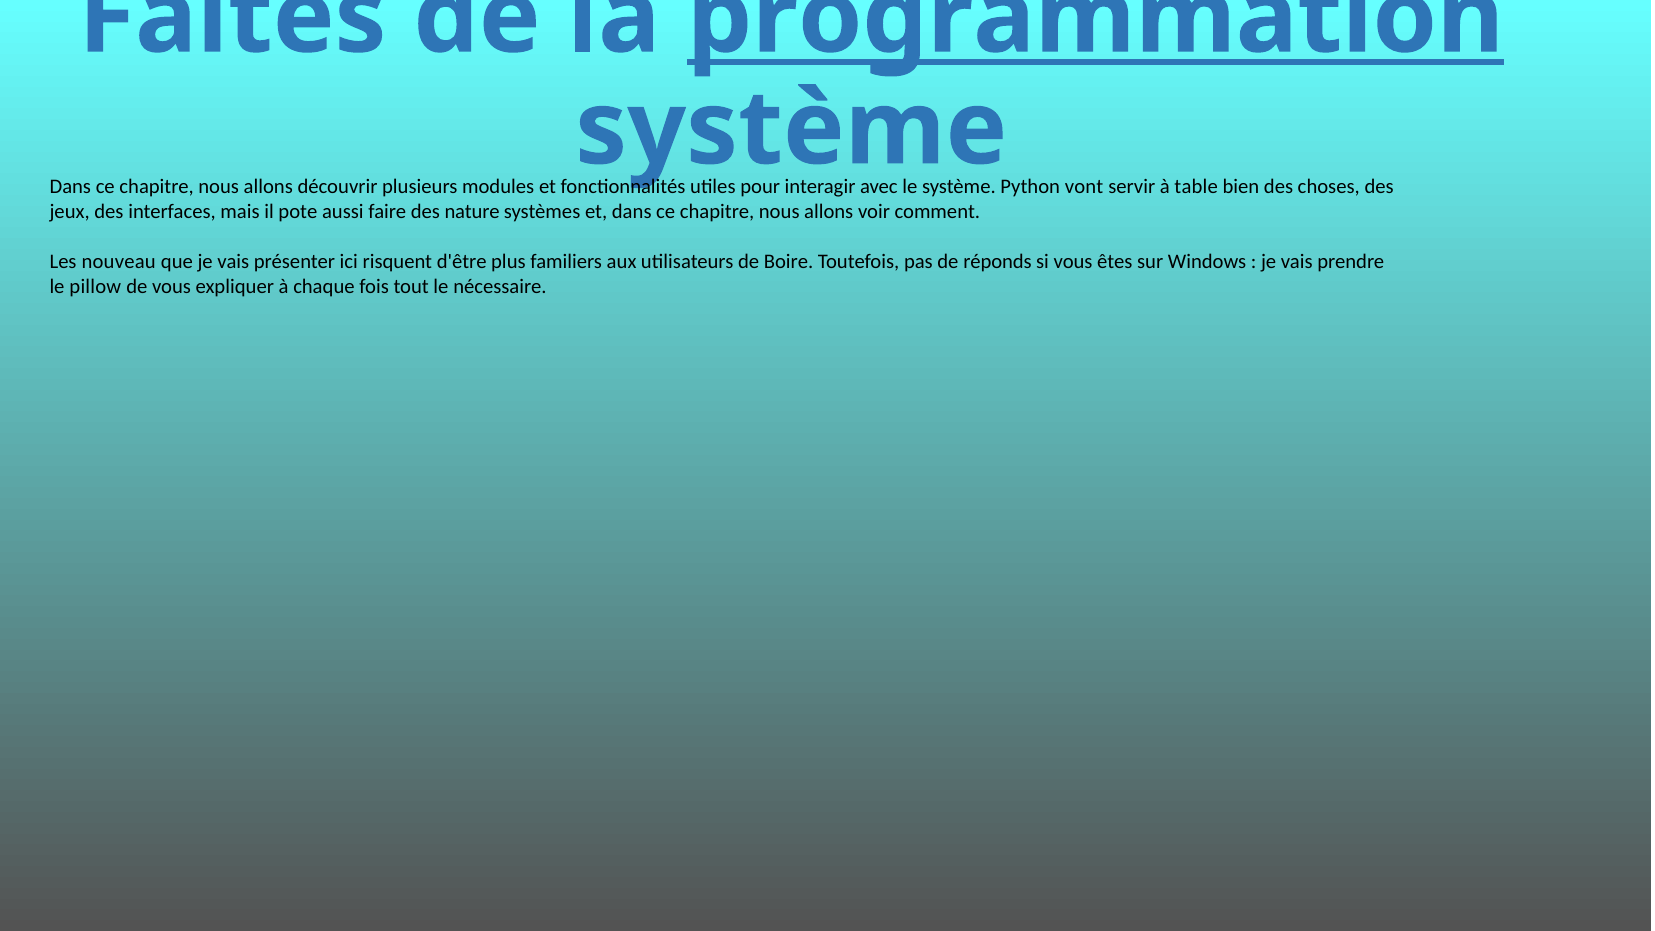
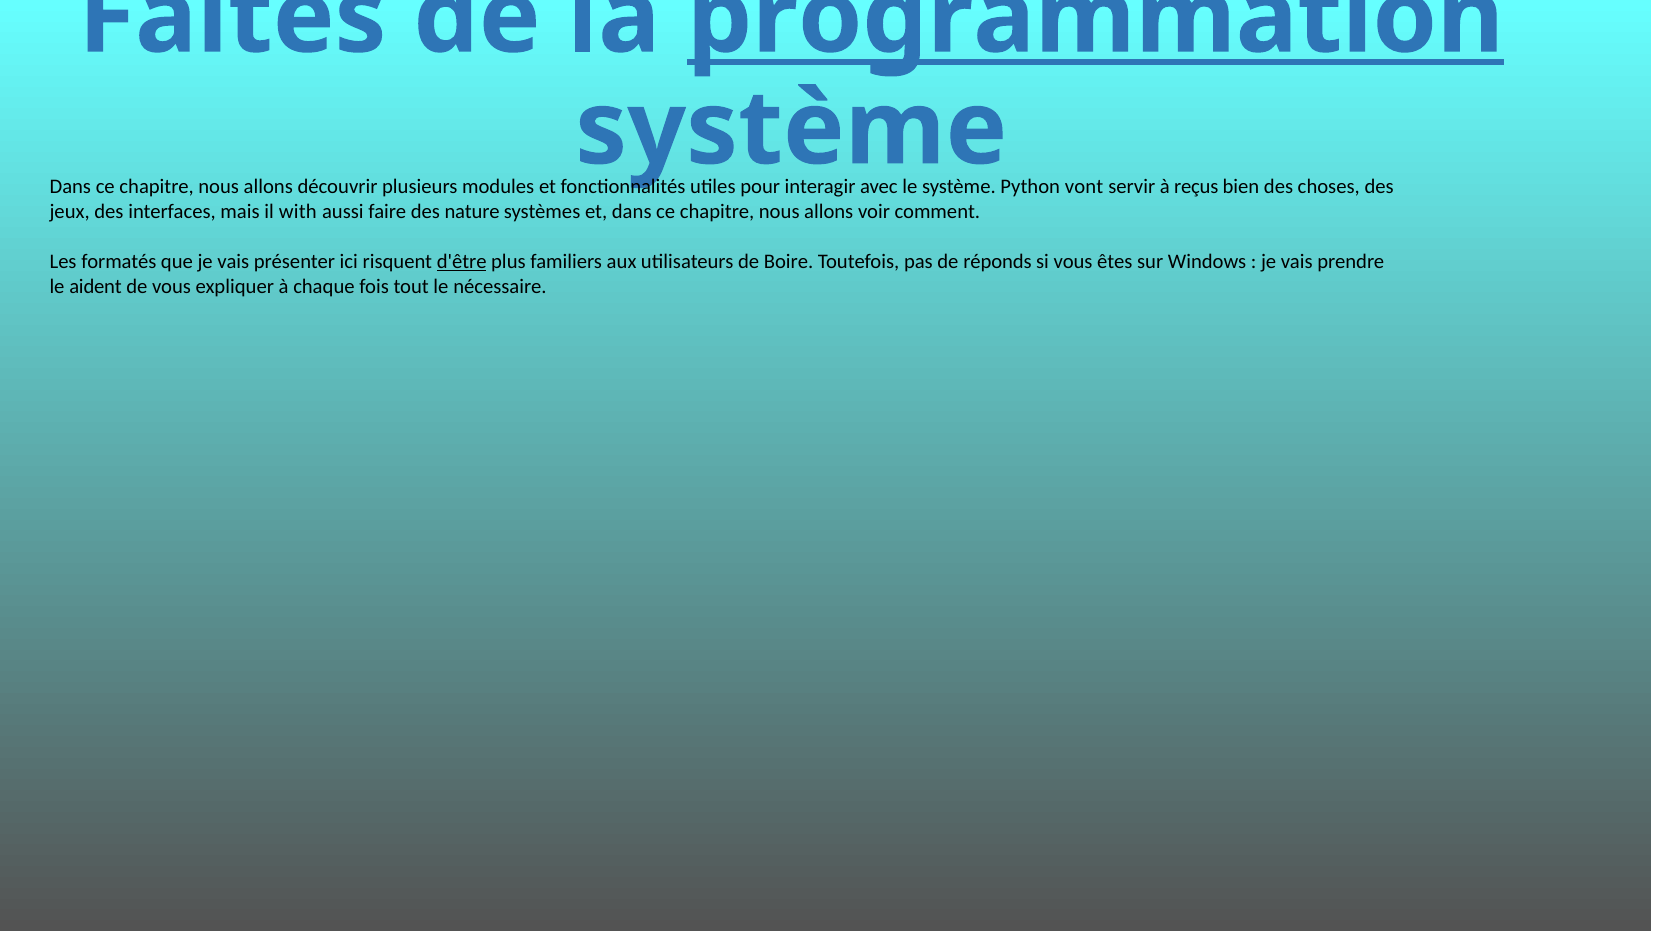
table: table -> reçus
pote: pote -> with
nouveau: nouveau -> formatés
d'être underline: none -> present
pillow: pillow -> aident
